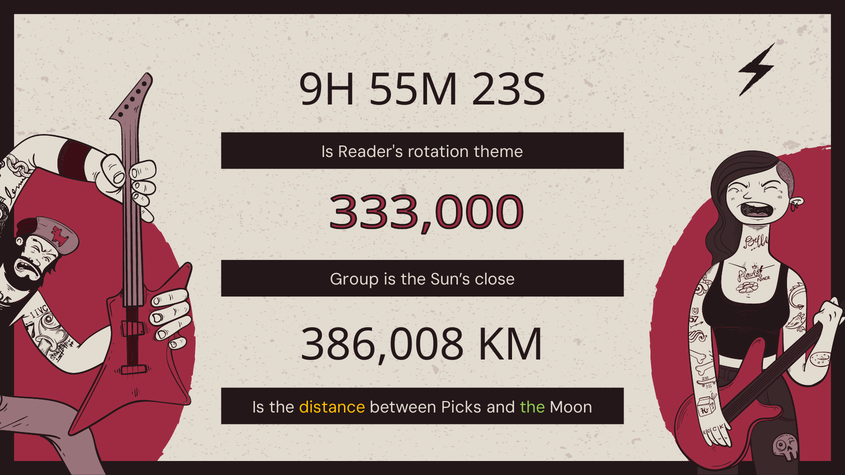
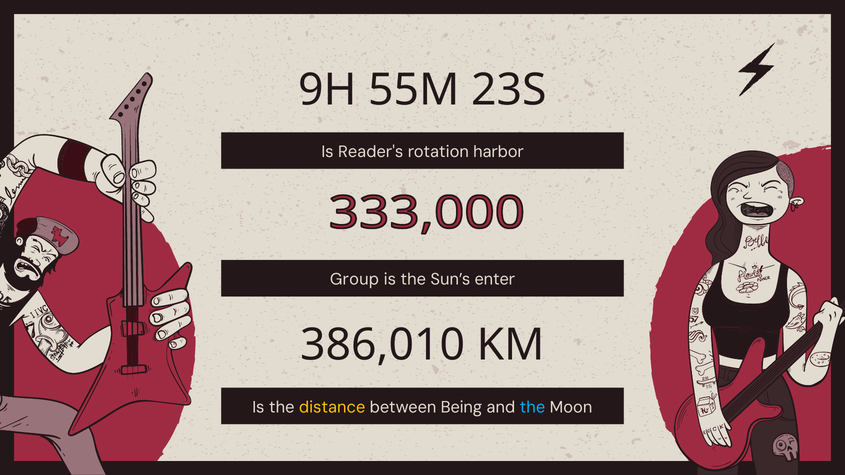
theme: theme -> harbor
close: close -> enter
386,008: 386,008 -> 386,010
Picks: Picks -> Being
the at (532, 407) colour: light green -> light blue
